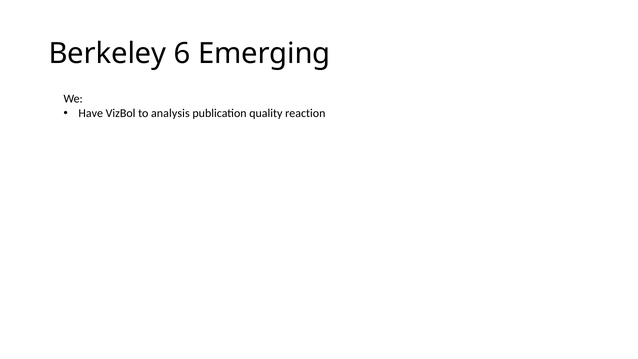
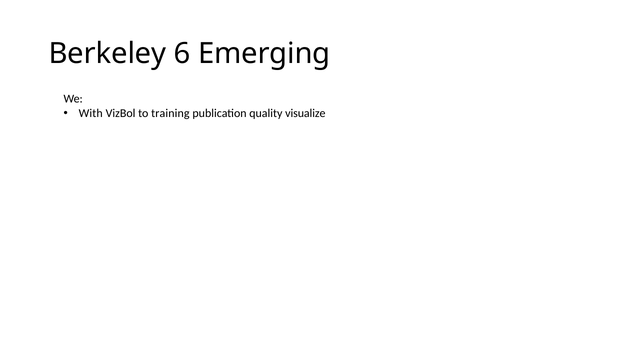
Have: Have -> With
analysis: analysis -> training
reaction: reaction -> visualize
